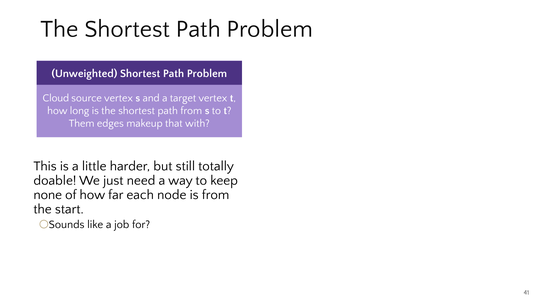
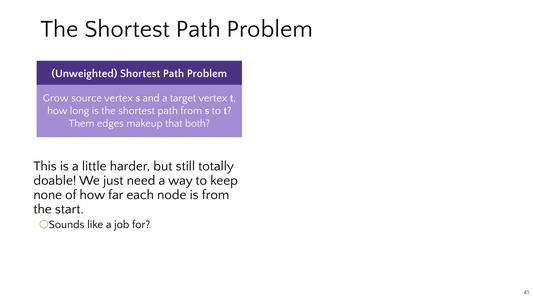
Cloud: Cloud -> Grow
with: with -> both
